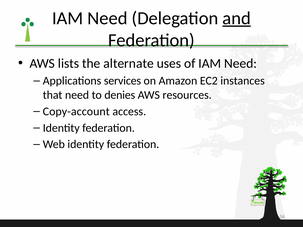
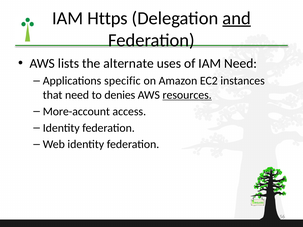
Need at (107, 18): Need -> Https
services: services -> specific
resources underline: none -> present
Copy-account: Copy-account -> More-account
